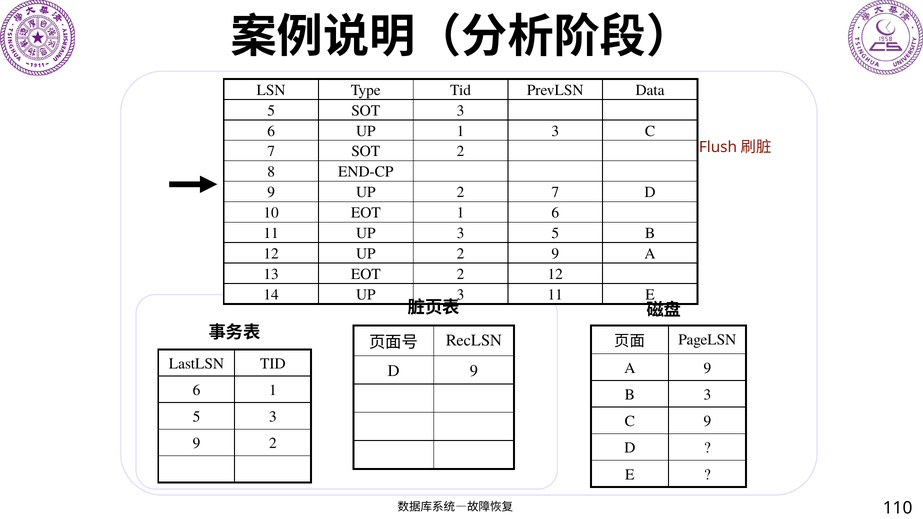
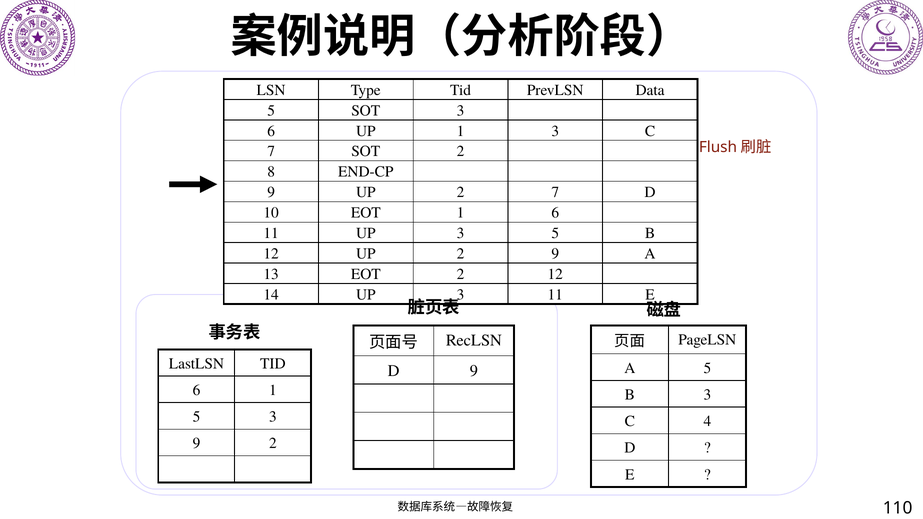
A 9: 9 -> 5
C 9: 9 -> 4
